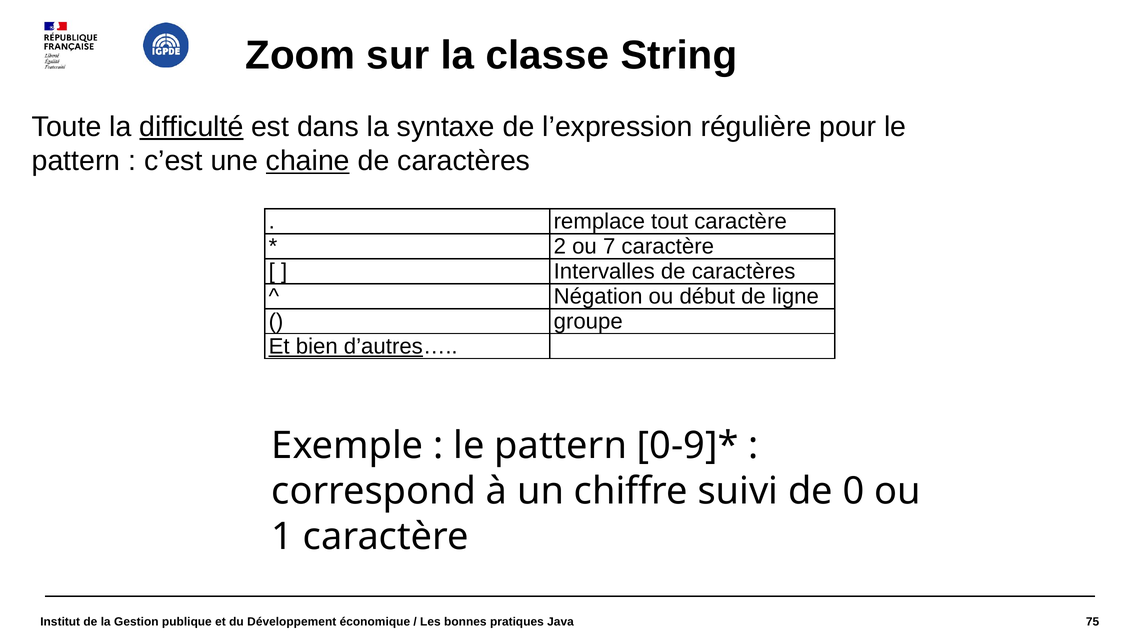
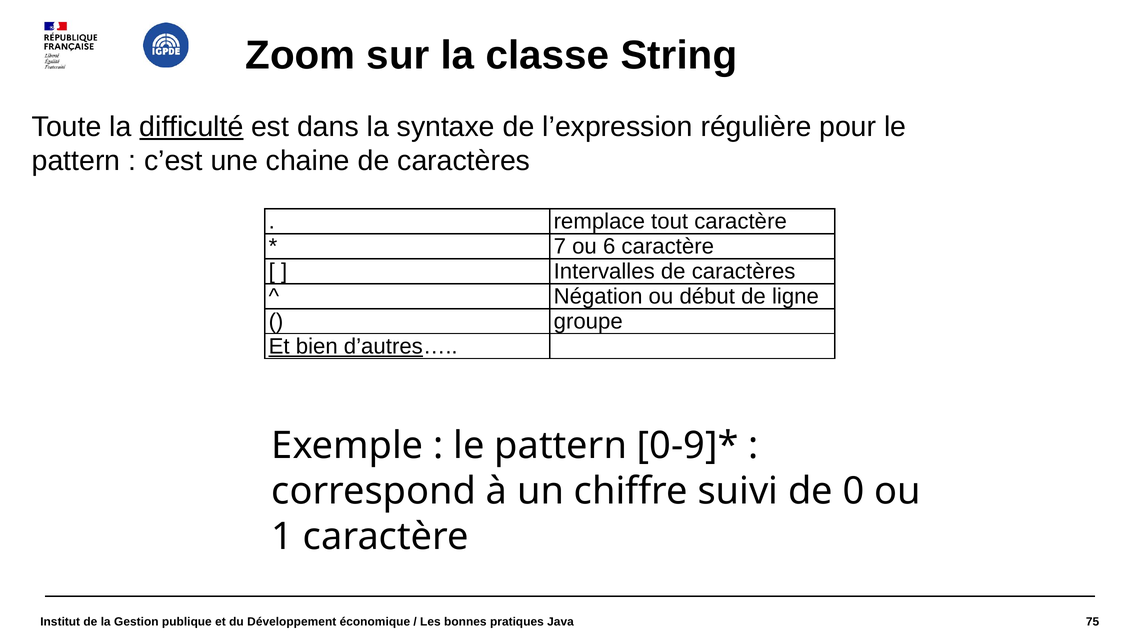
chaine underline: present -> none
2: 2 -> 7
7: 7 -> 6
